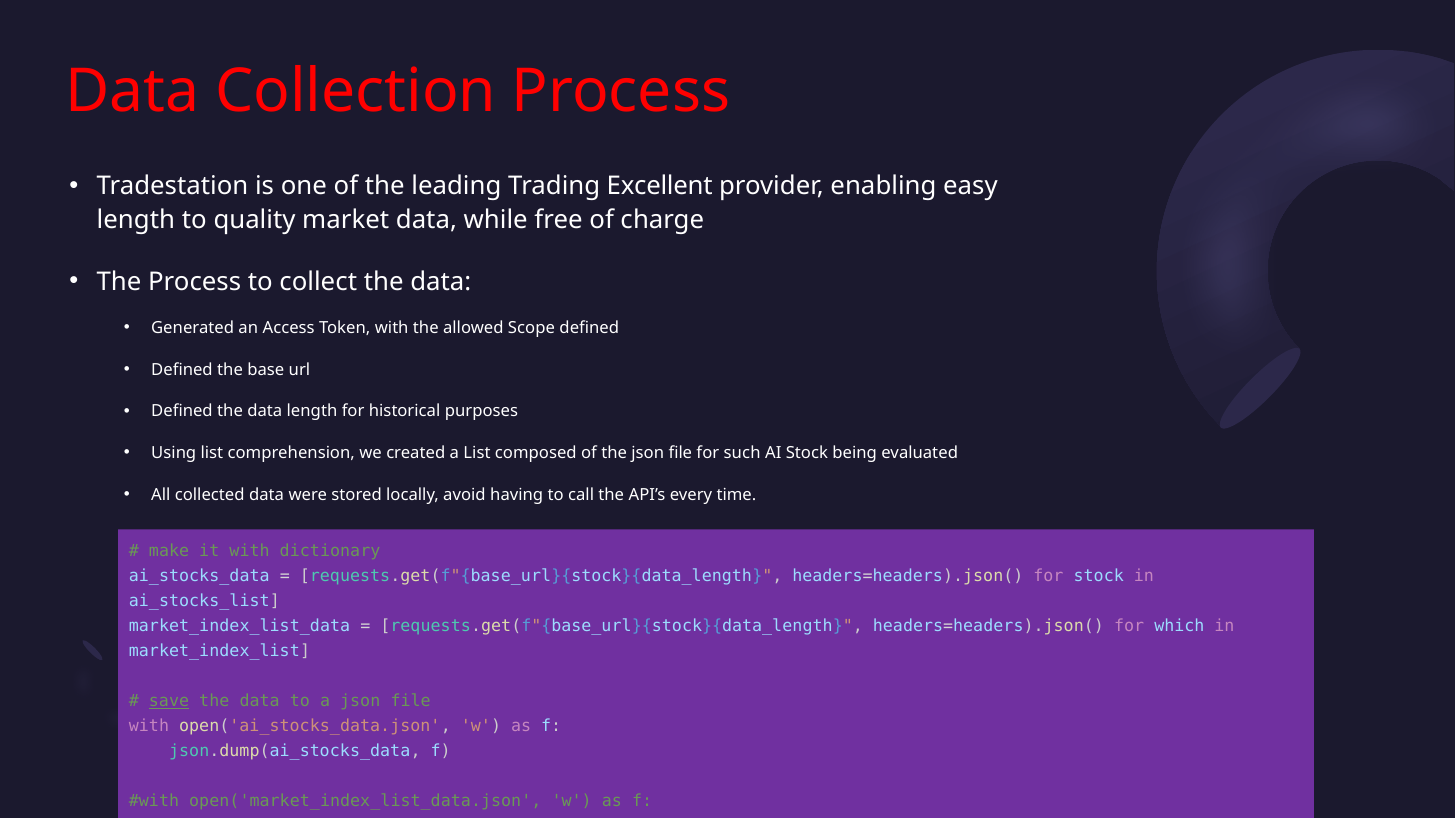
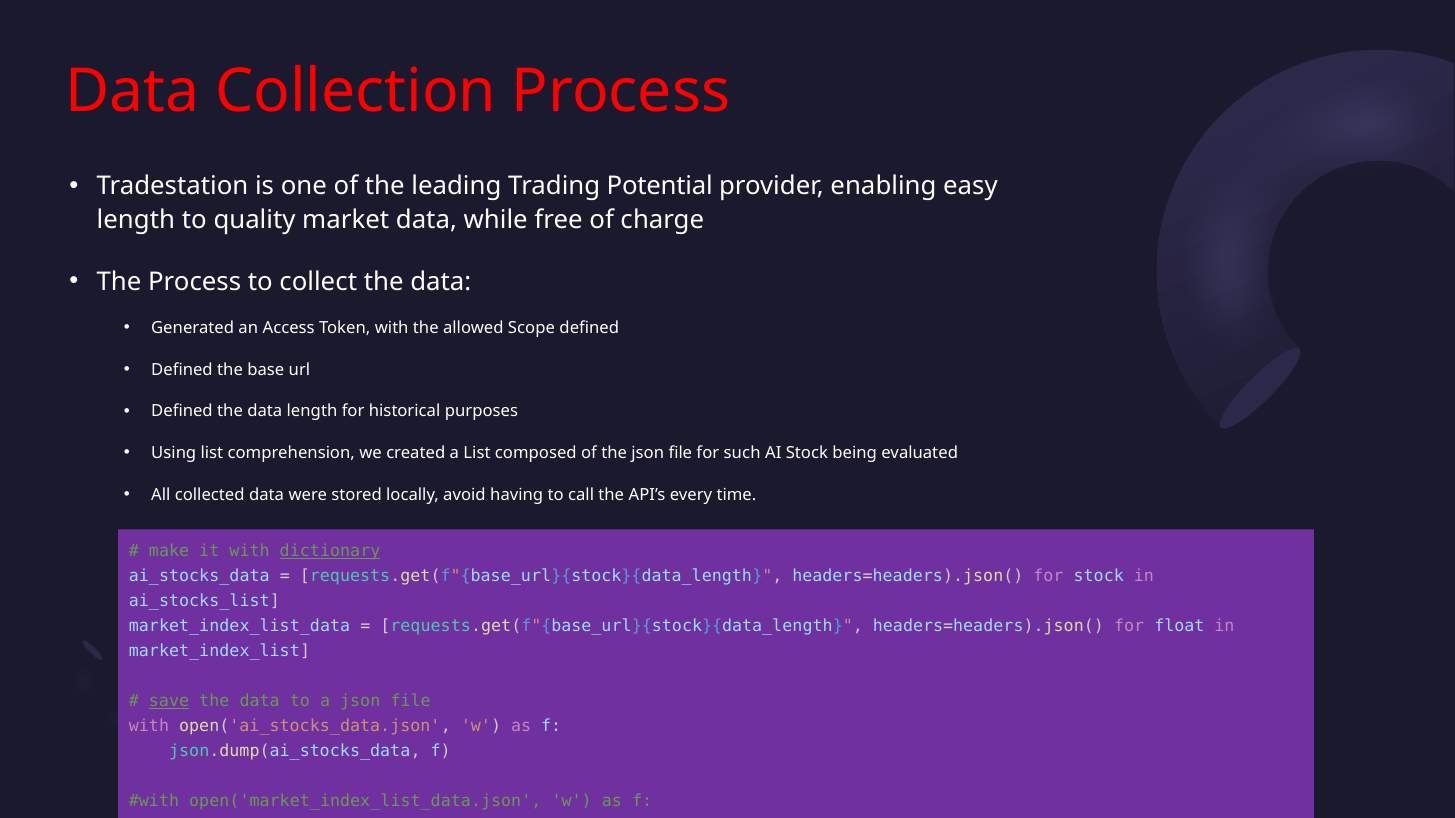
Excellent: Excellent -> Potential
dictionary underline: none -> present
which: which -> float
